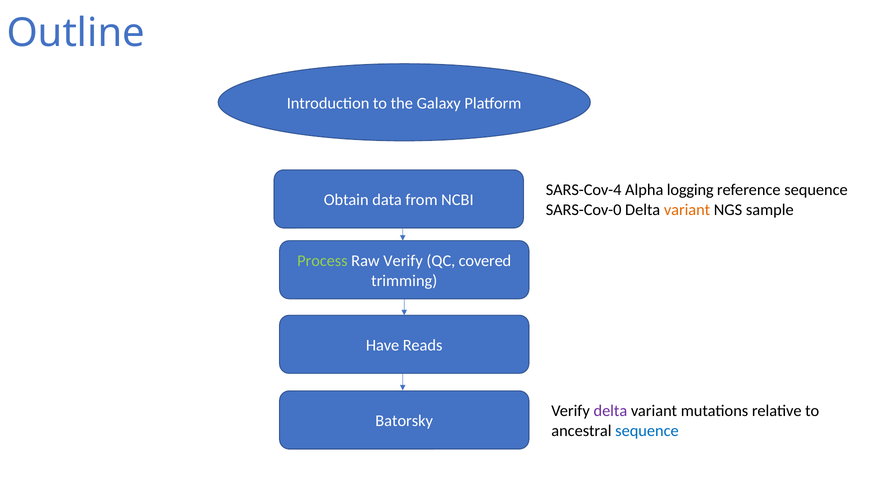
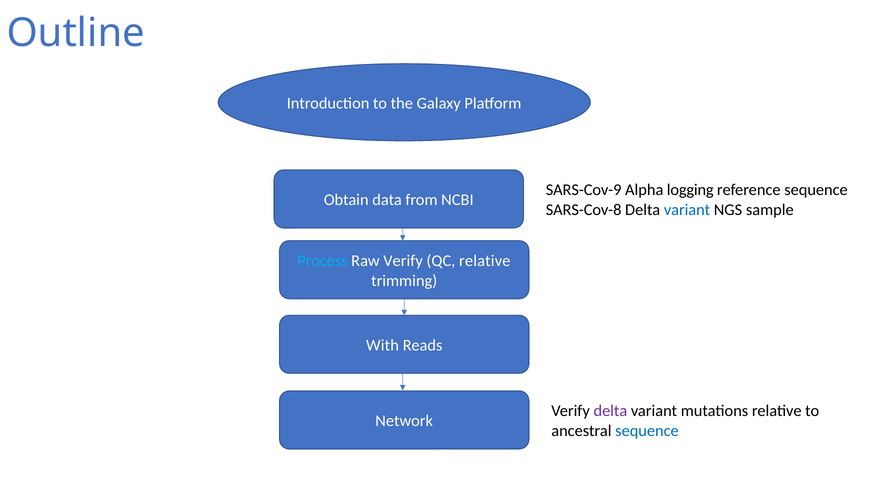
SARS-Cov-4: SARS-Cov-4 -> SARS-Cov-9
SARS-Cov-0: SARS-Cov-0 -> SARS-Cov-8
variant at (687, 210) colour: orange -> blue
Process colour: light green -> light blue
QC covered: covered -> relative
Have: Have -> With
Batorsky: Batorsky -> Network
